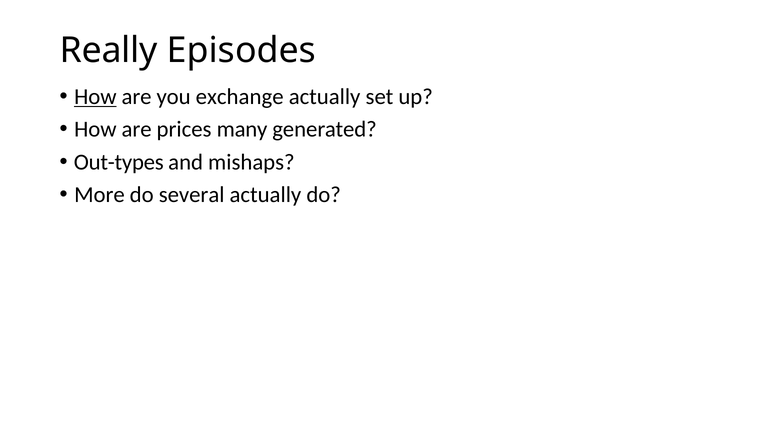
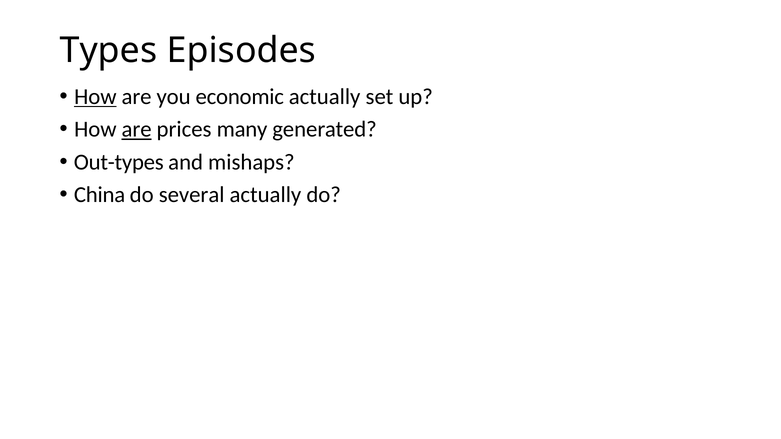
Really: Really -> Types
exchange: exchange -> economic
are at (137, 129) underline: none -> present
More: More -> China
